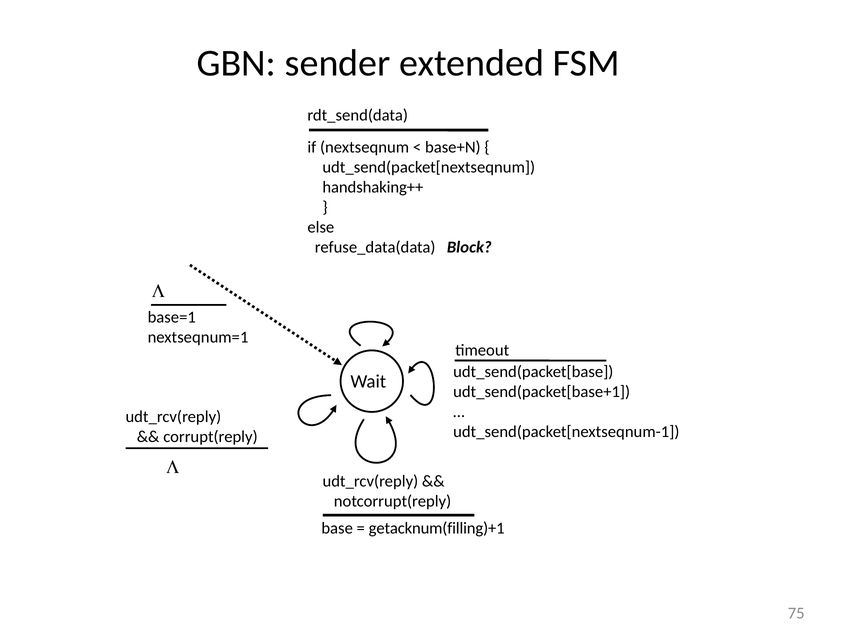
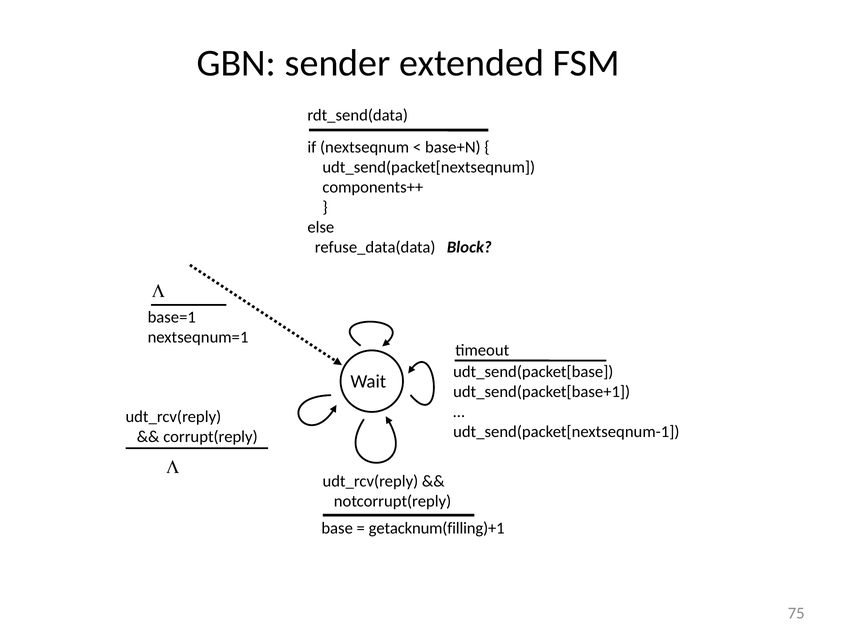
handshaking++: handshaking++ -> components++
